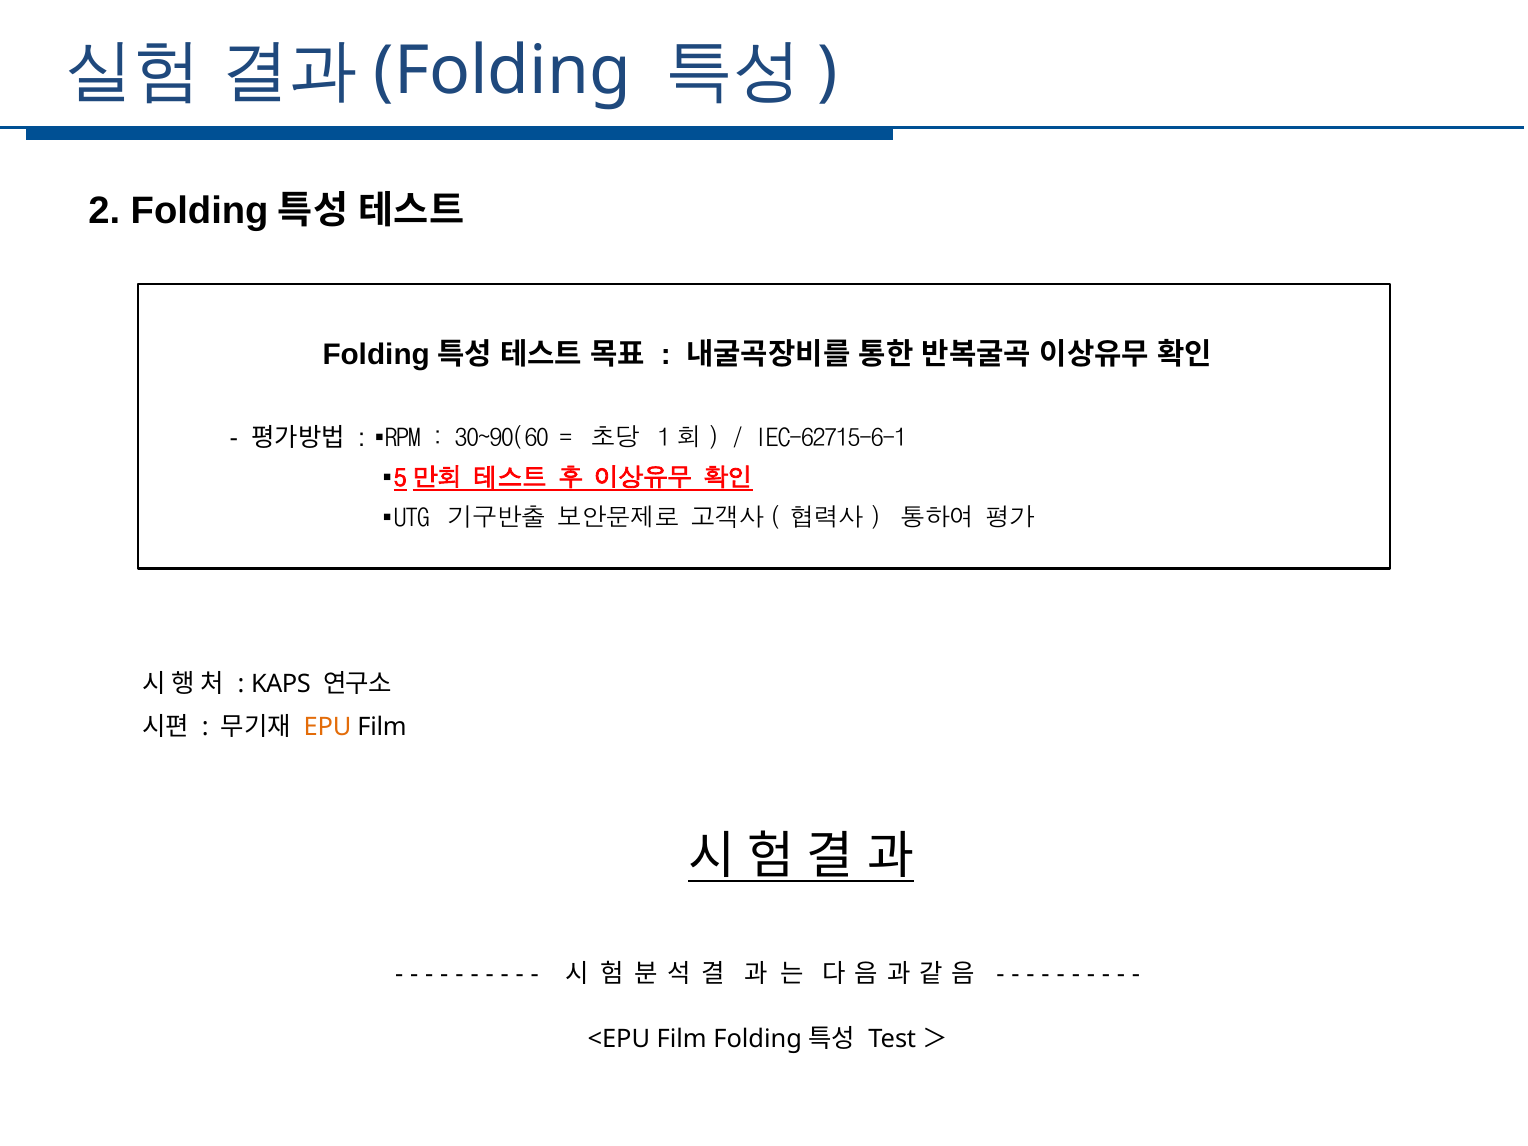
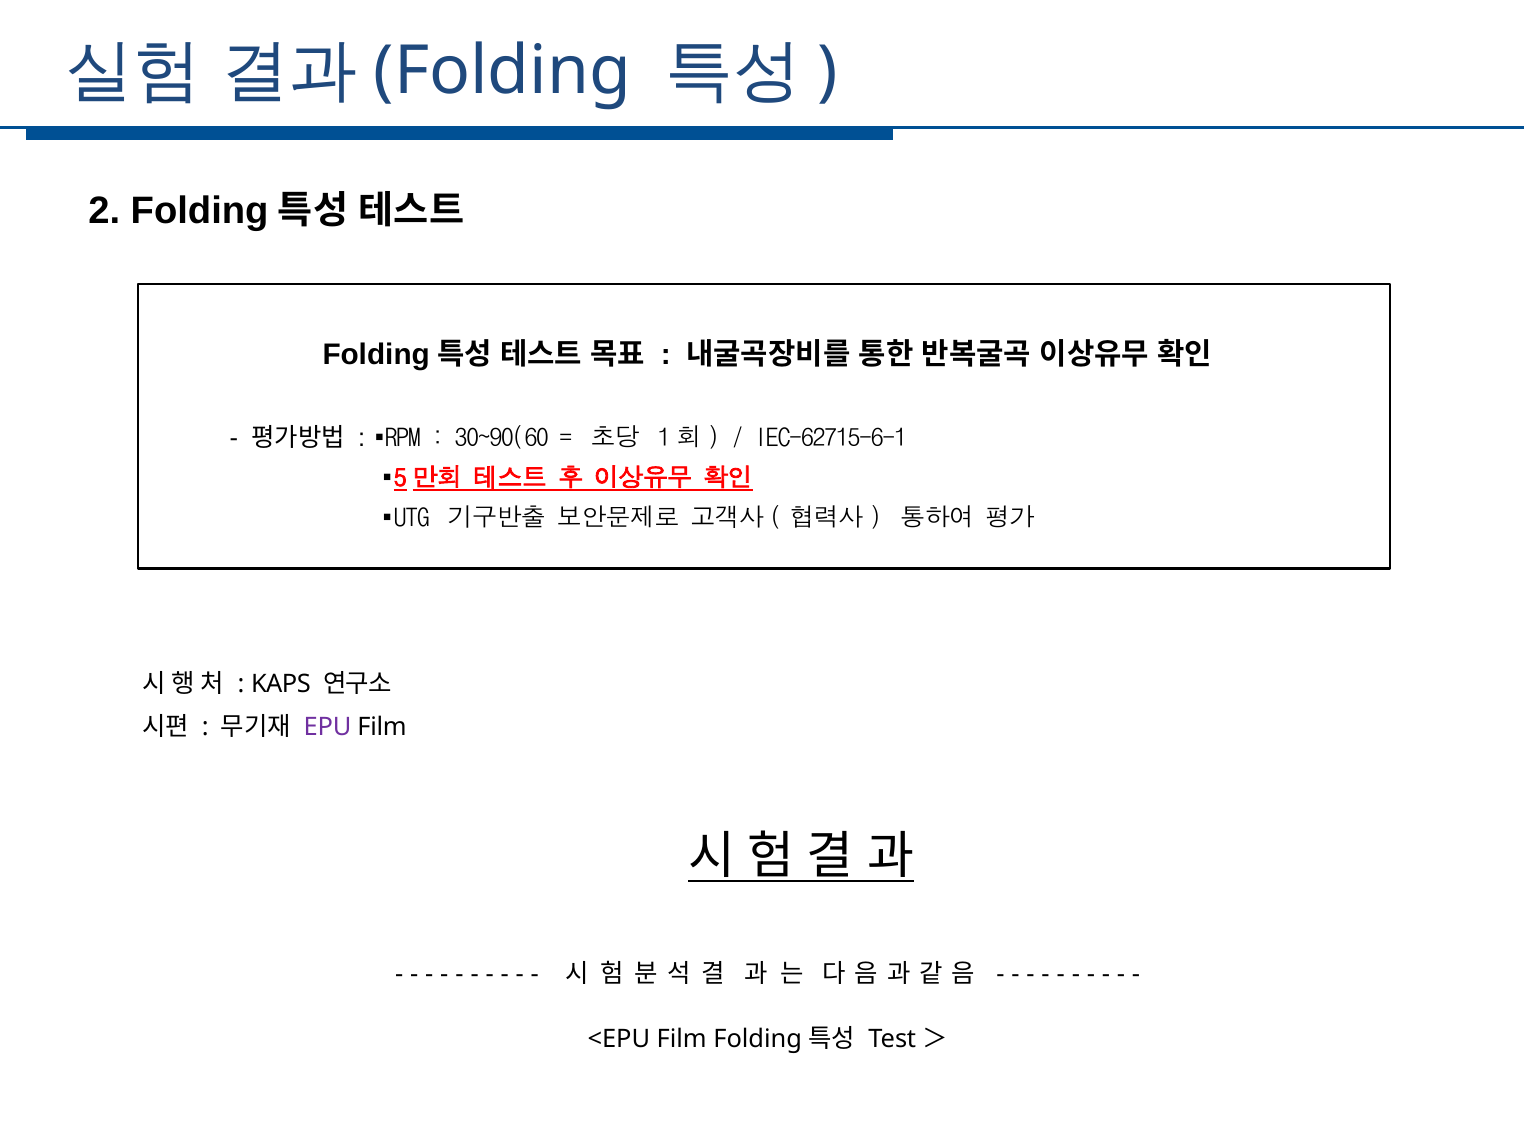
EPU colour: orange -> purple
